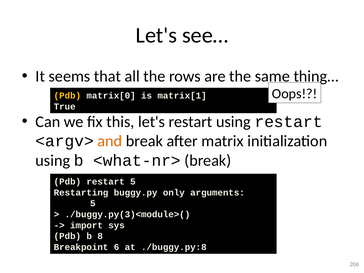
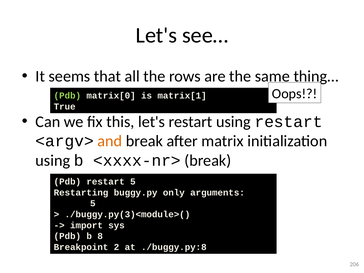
Pdb at (67, 96) colour: yellow -> light green
<what-nr>: <what-nr> -> <xxxx-nr>
6: 6 -> 2
